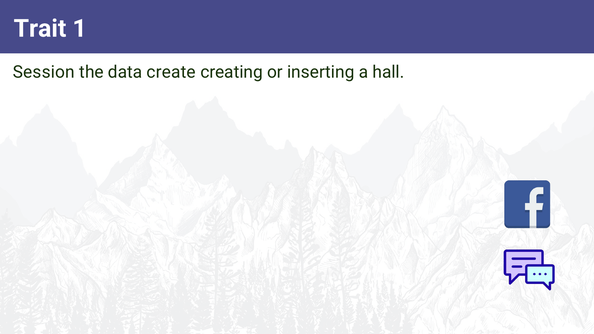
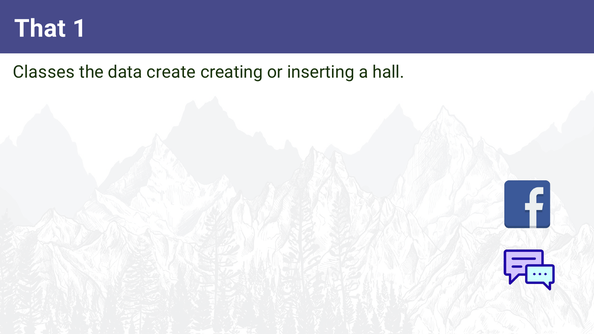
Trait: Trait -> That
Session: Session -> Classes
